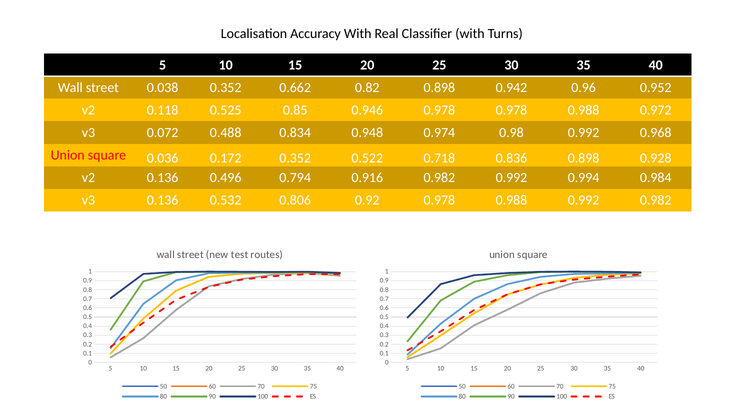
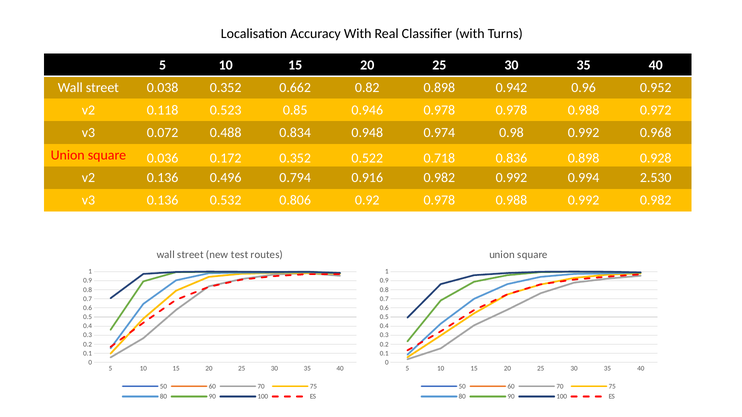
0.525: 0.525 -> 0.523
0.984: 0.984 -> 2.530
